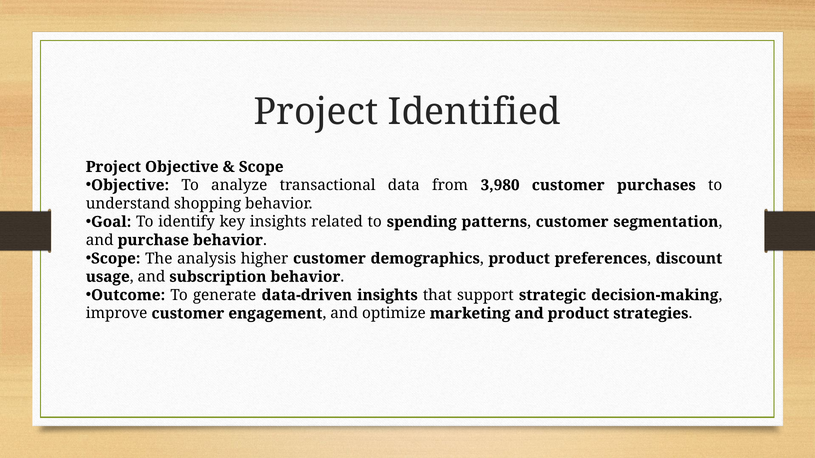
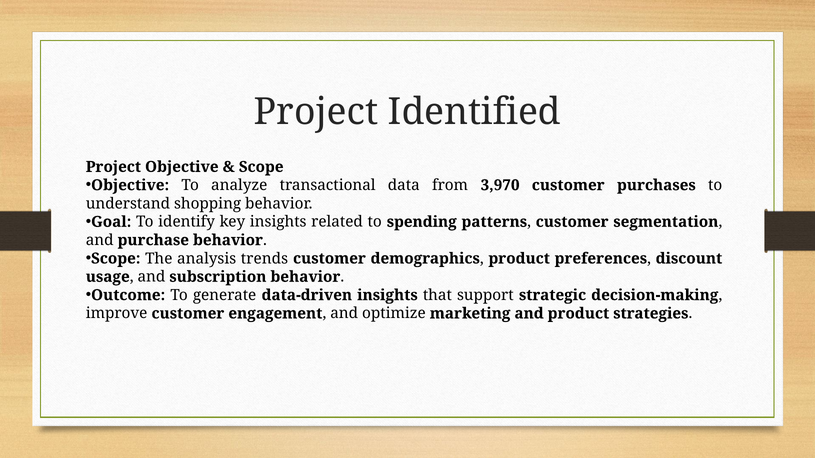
3,980: 3,980 -> 3,970
higher: higher -> trends
